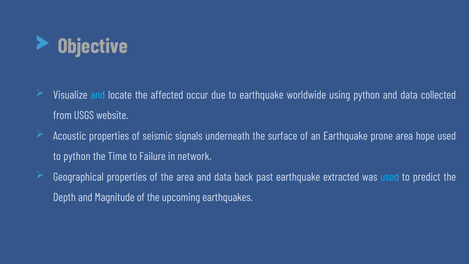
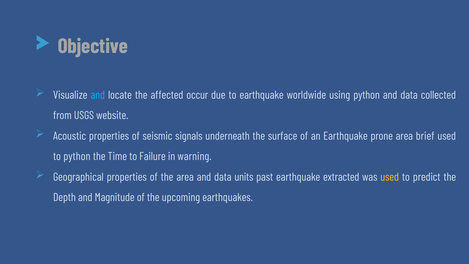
hope: hope -> brief
network: network -> warning
back: back -> units
used at (390, 177) colour: light blue -> yellow
